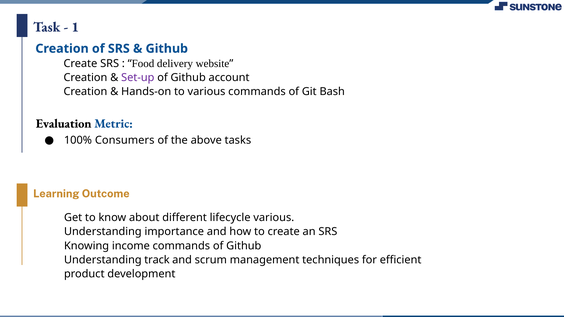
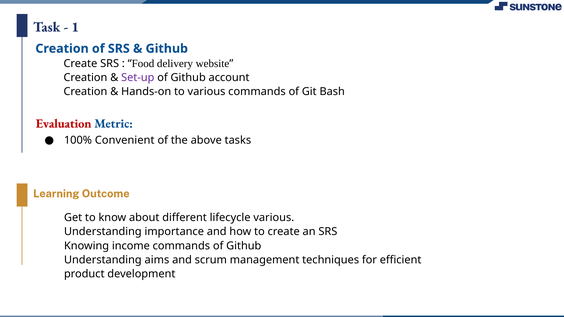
Evaluation colour: black -> red
Consumers: Consumers -> Convenient
track: track -> aims
